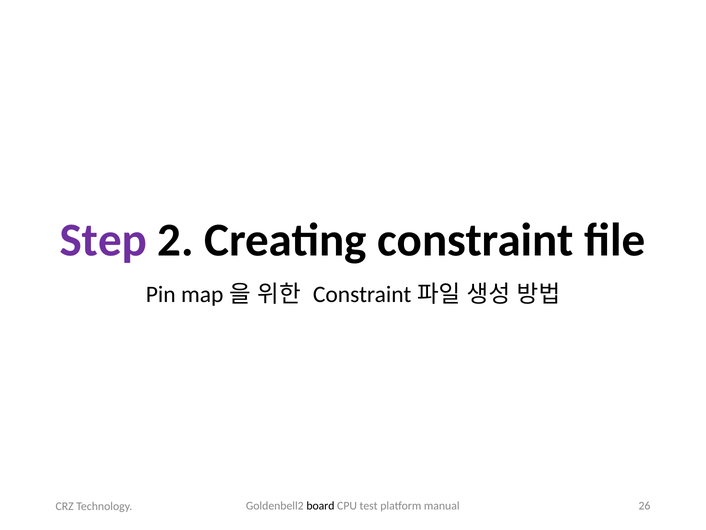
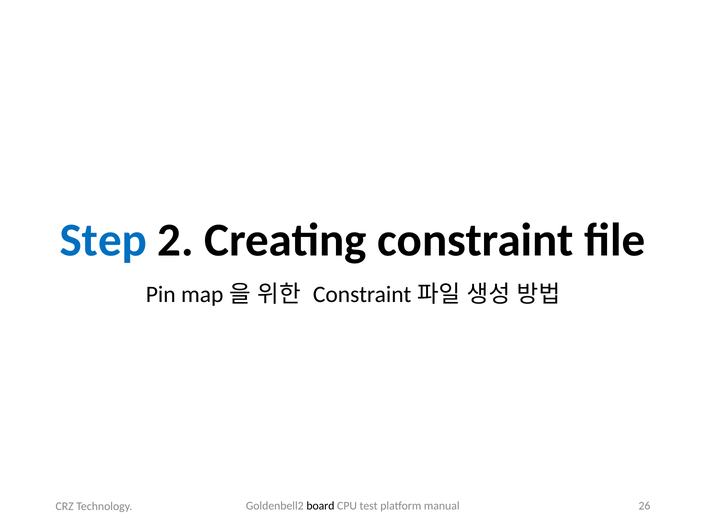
Step colour: purple -> blue
